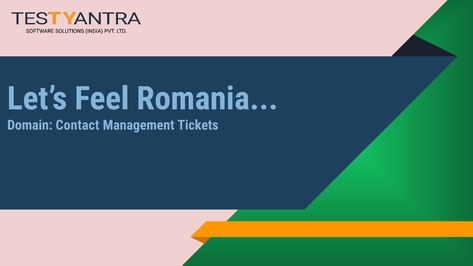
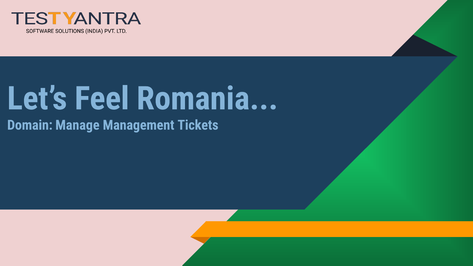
Contact: Contact -> Manage
